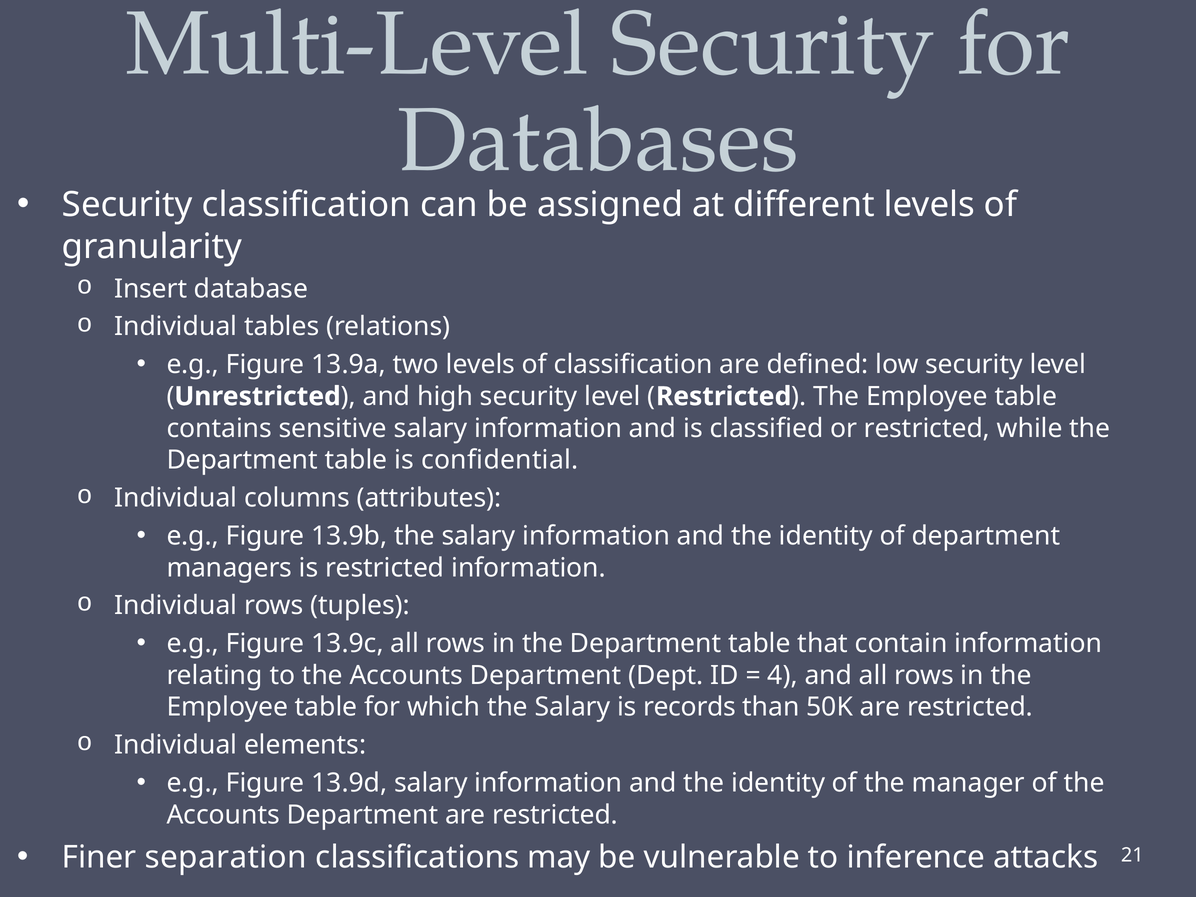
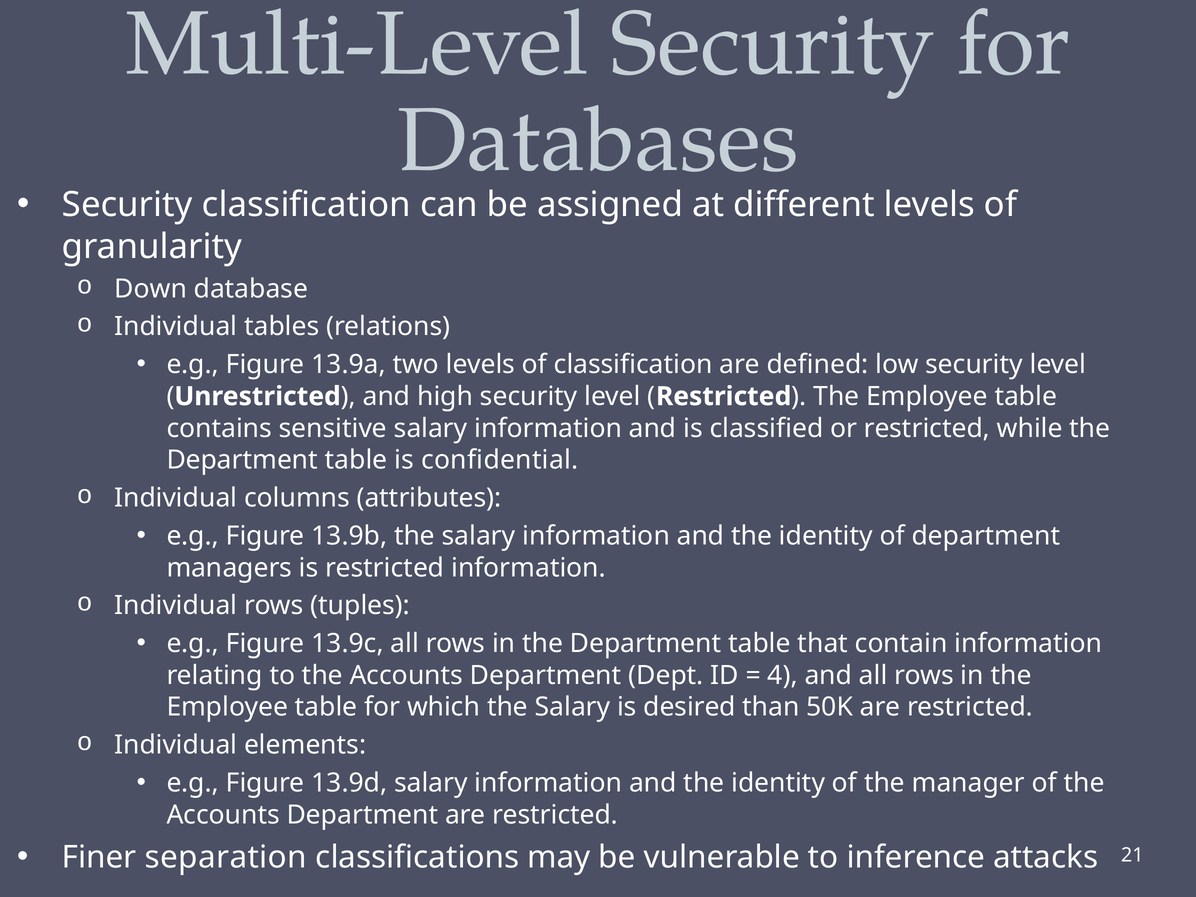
Insert: Insert -> Down
records: records -> desired
